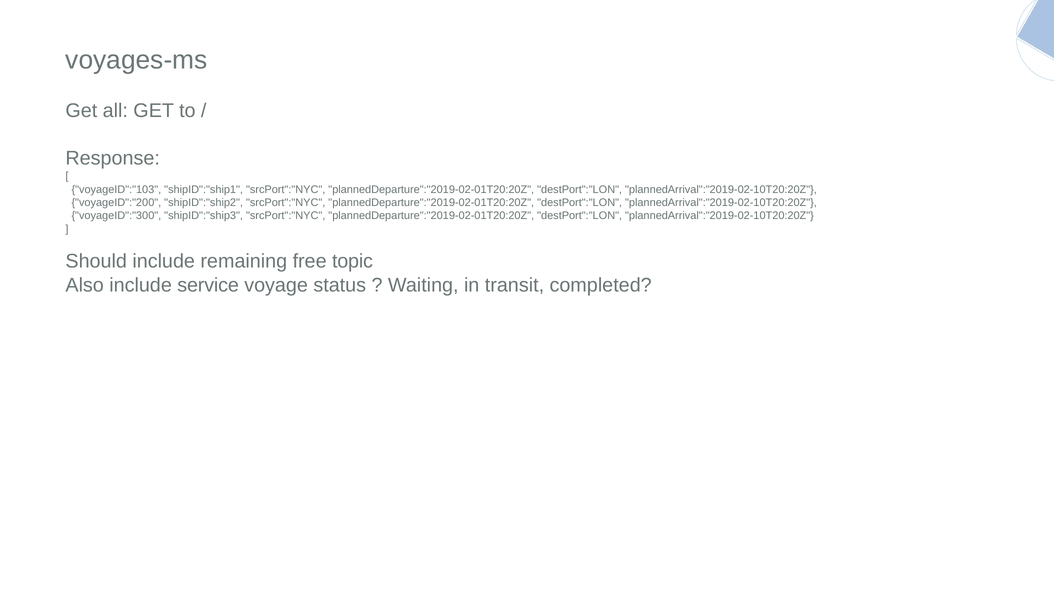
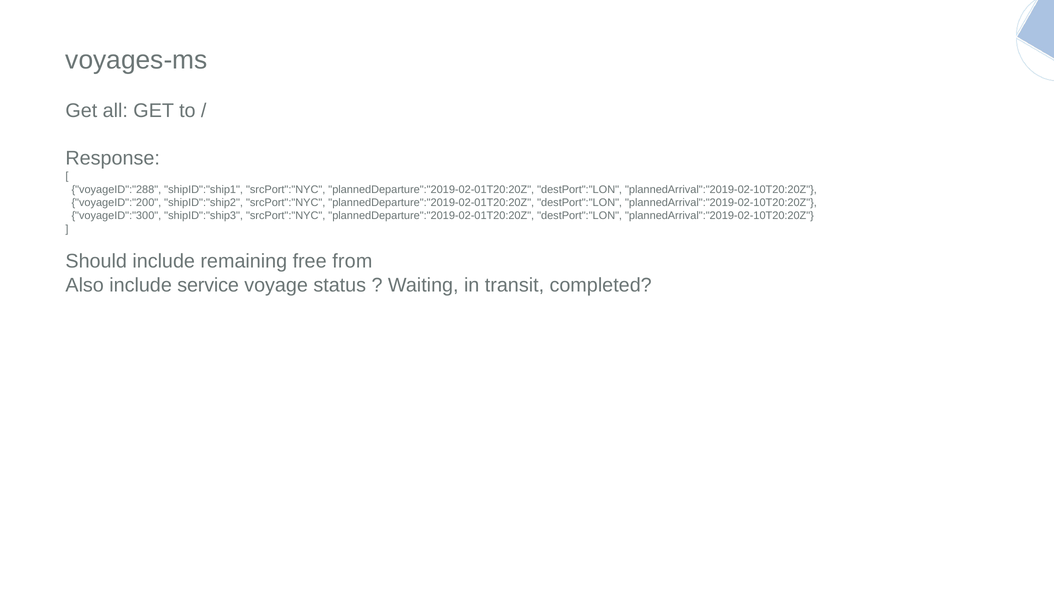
voyageID":"103: voyageID":"103 -> voyageID":"288
topic: topic -> from
